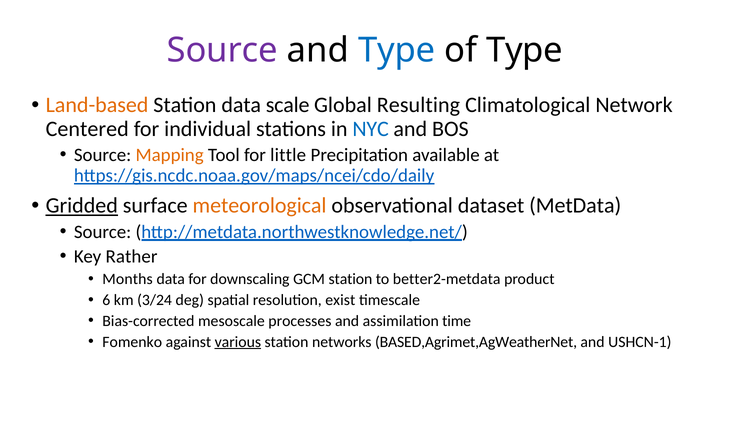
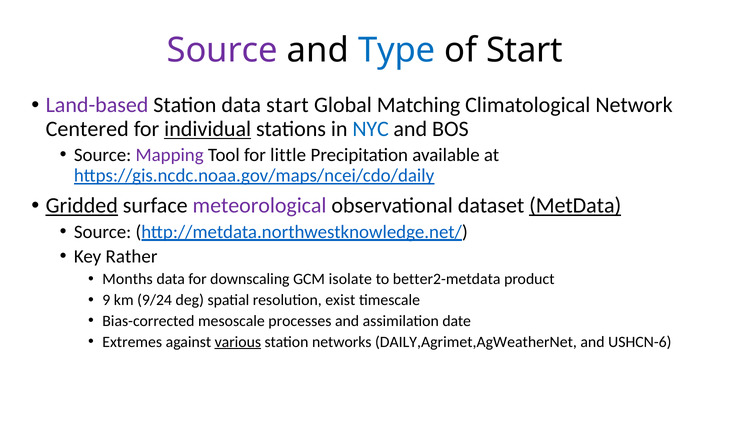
of Type: Type -> Start
Land-based colour: orange -> purple
data scale: scale -> start
Resulting: Resulting -> Matching
individual underline: none -> present
Mapping colour: orange -> purple
meteorological colour: orange -> purple
MetData underline: none -> present
GCM station: station -> isolate
6: 6 -> 9
3/24: 3/24 -> 9/24
time: time -> date
Fomenko: Fomenko -> Extremes
BASED,Agrimet,AgWeatherNet: BASED,Agrimet,AgWeatherNet -> DAILY,Agrimet,AgWeatherNet
USHCN-1: USHCN-1 -> USHCN-6
